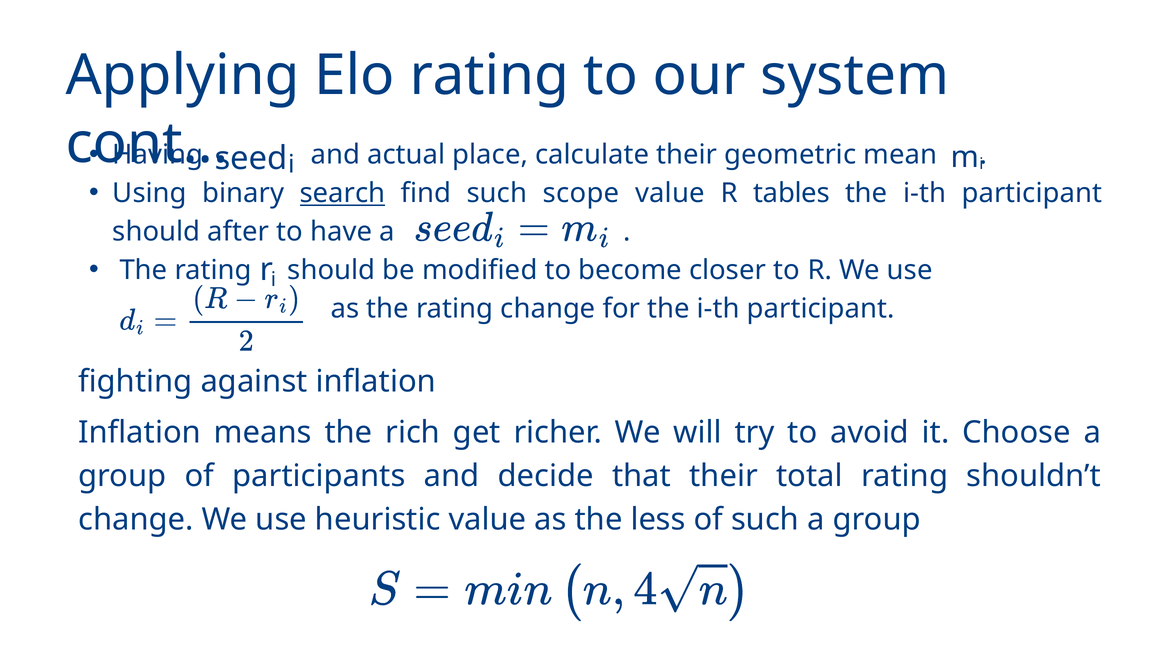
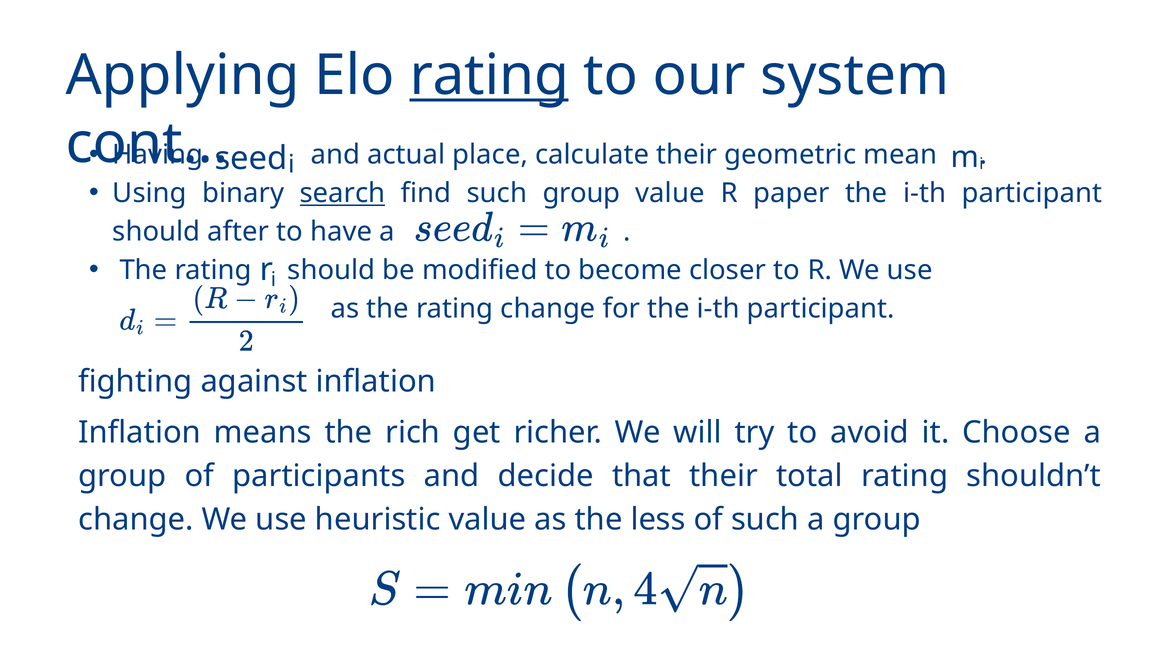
rating at (489, 76) underline: none -> present
such scope: scope -> group
tables: tables -> paper
